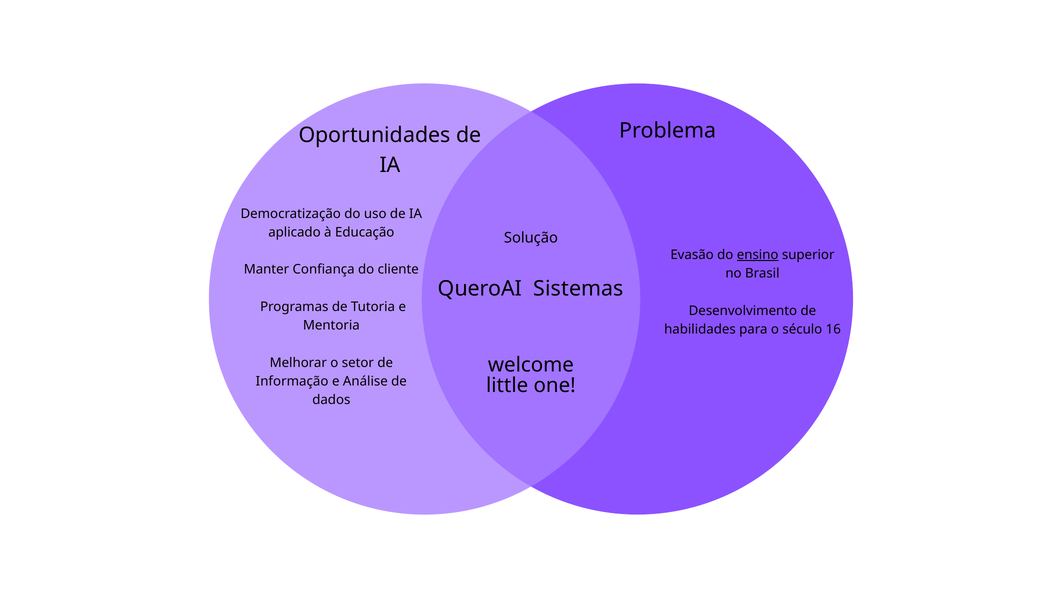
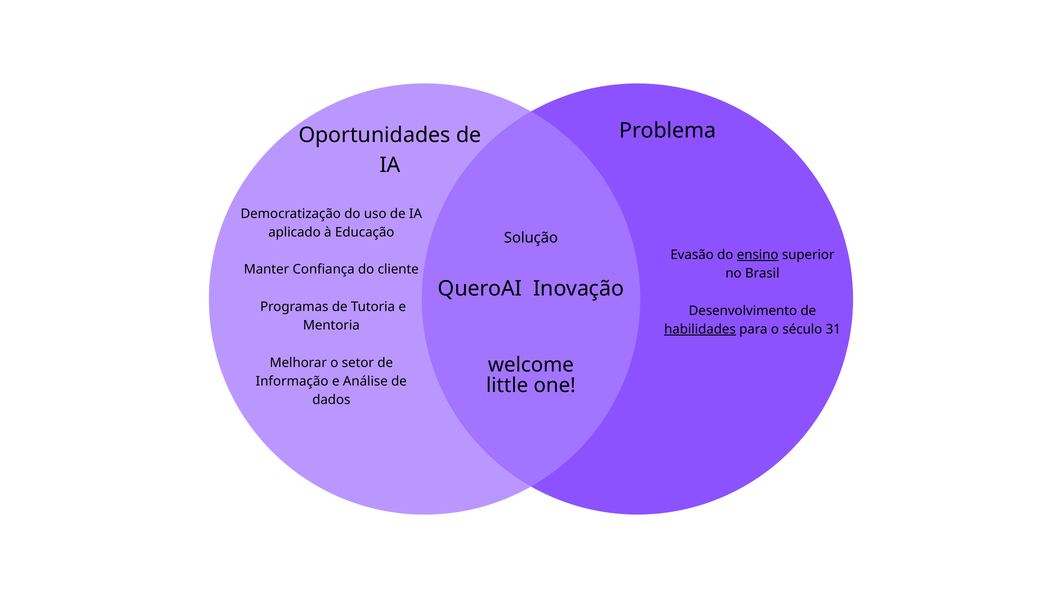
Sistemas: Sistemas -> Inovação
habilidades underline: none -> present
16: 16 -> 31
